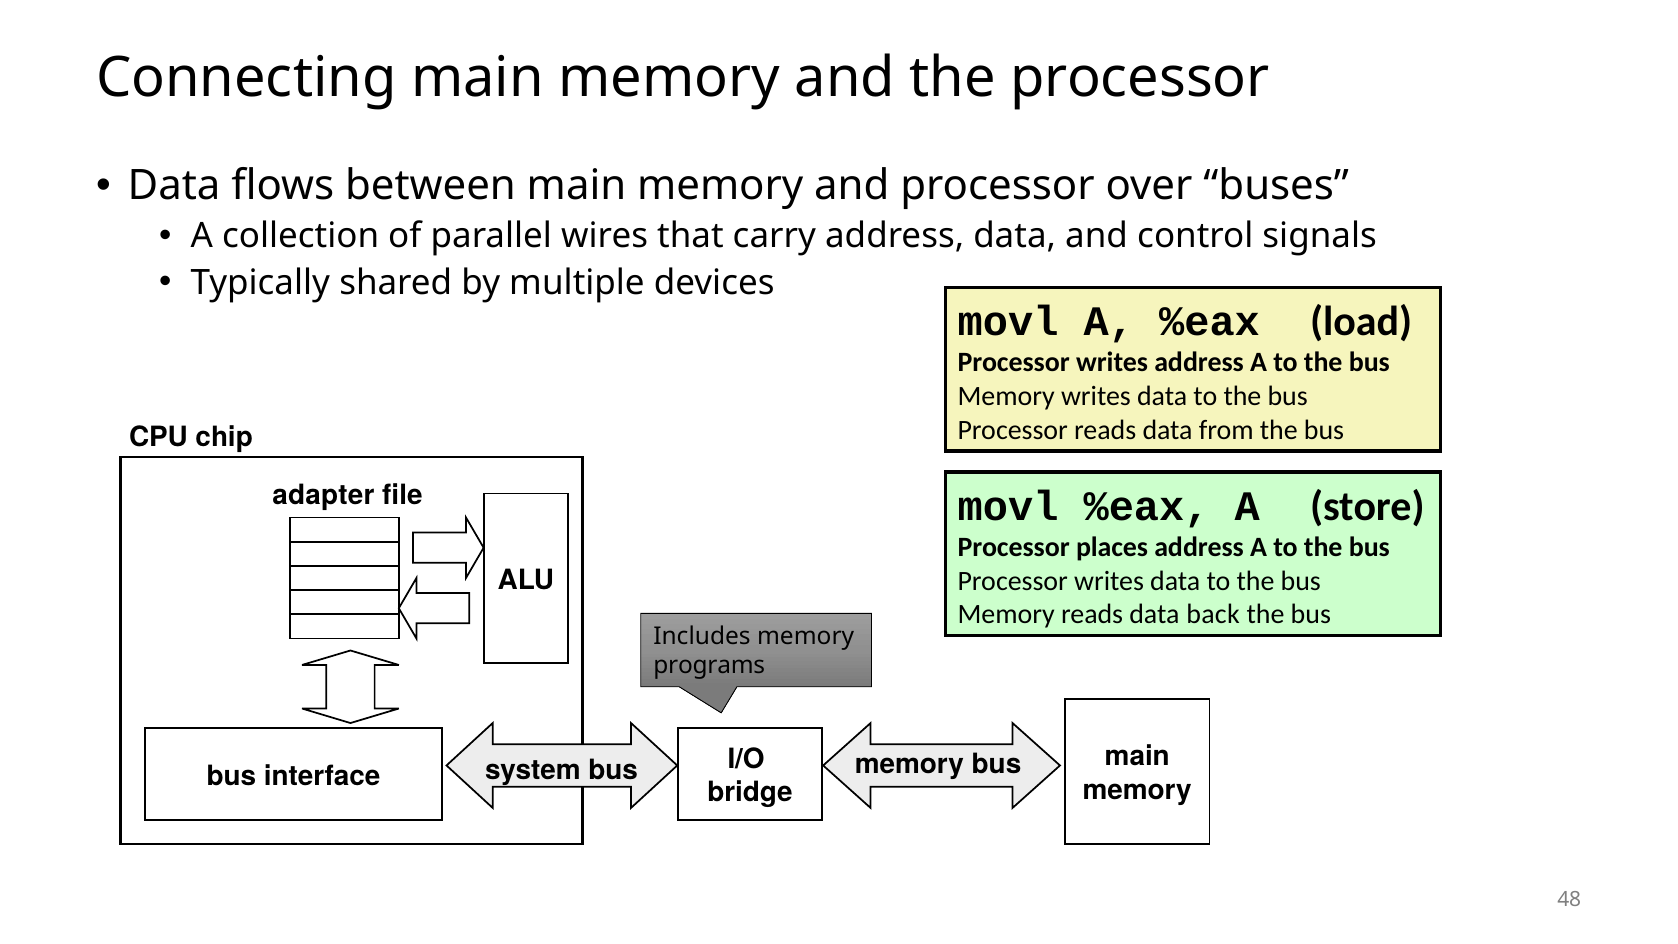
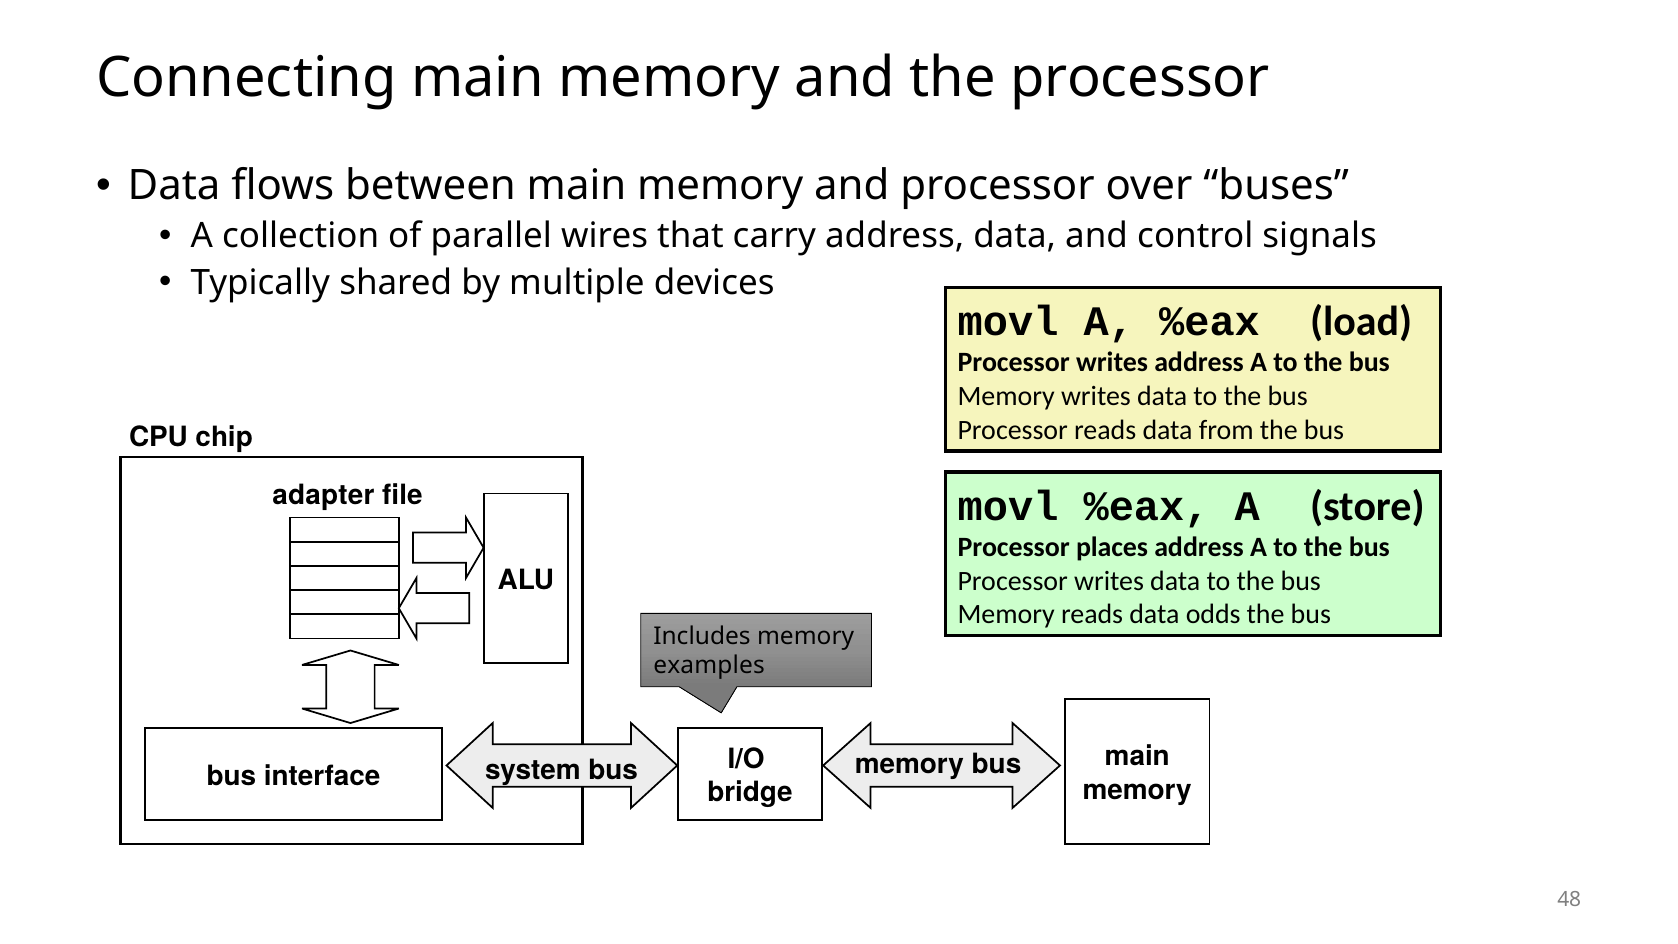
back: back -> odds
programs: programs -> examples
